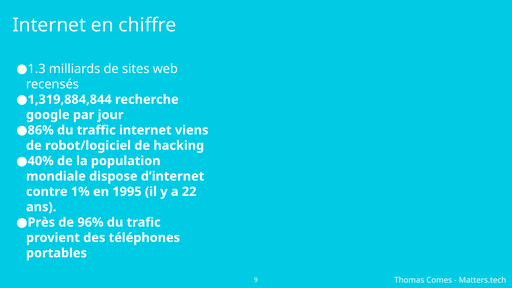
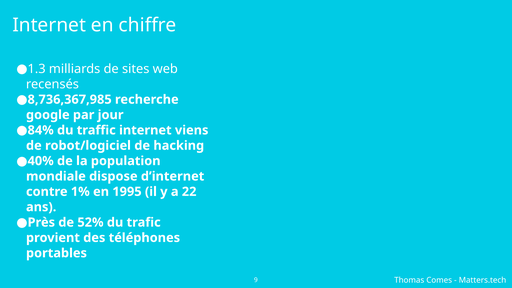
1,319,884,844: 1,319,884,844 -> 8,736,367,985
86%: 86% -> 84%
96%: 96% -> 52%
